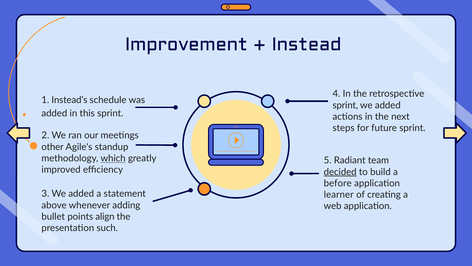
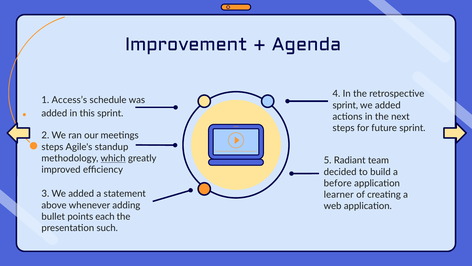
Instead: Instead -> Agenda
Instead’s: Instead’s -> Access’s
other at (53, 147): other -> steps
decided underline: present -> none
align: align -> each
